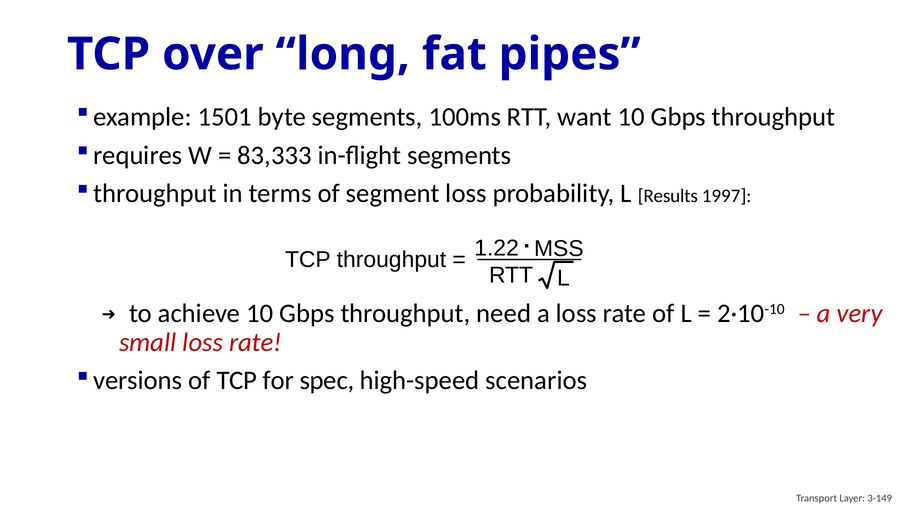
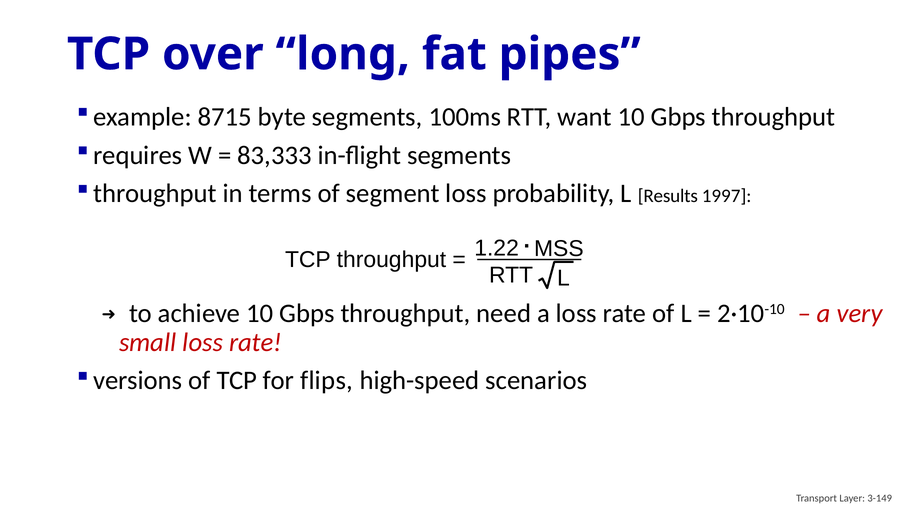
1501: 1501 -> 8715
spec: spec -> flips
